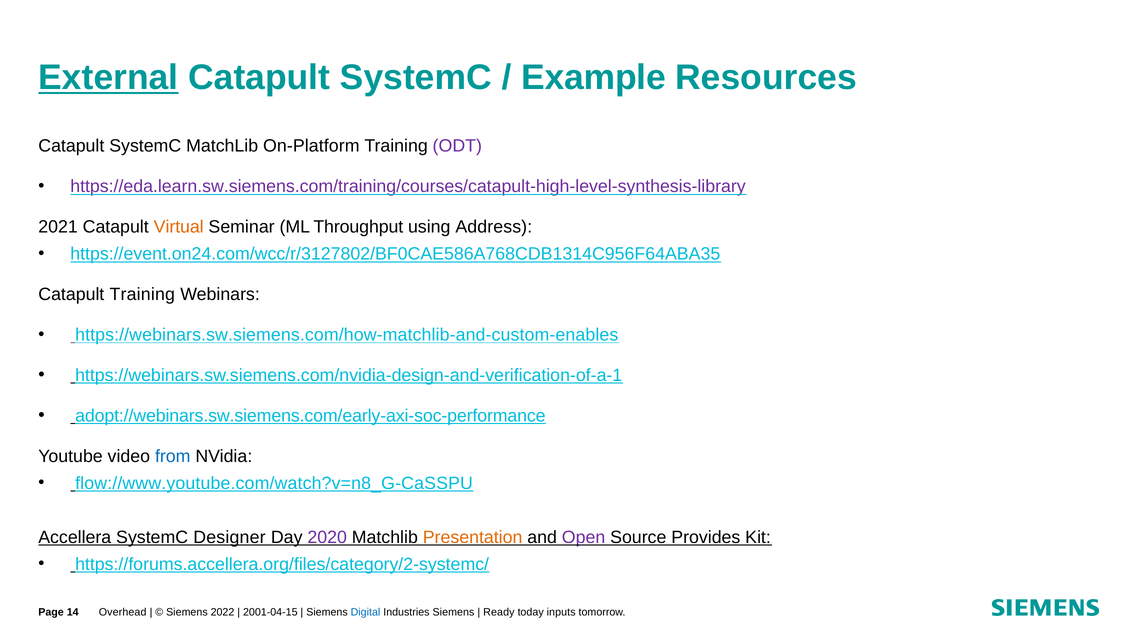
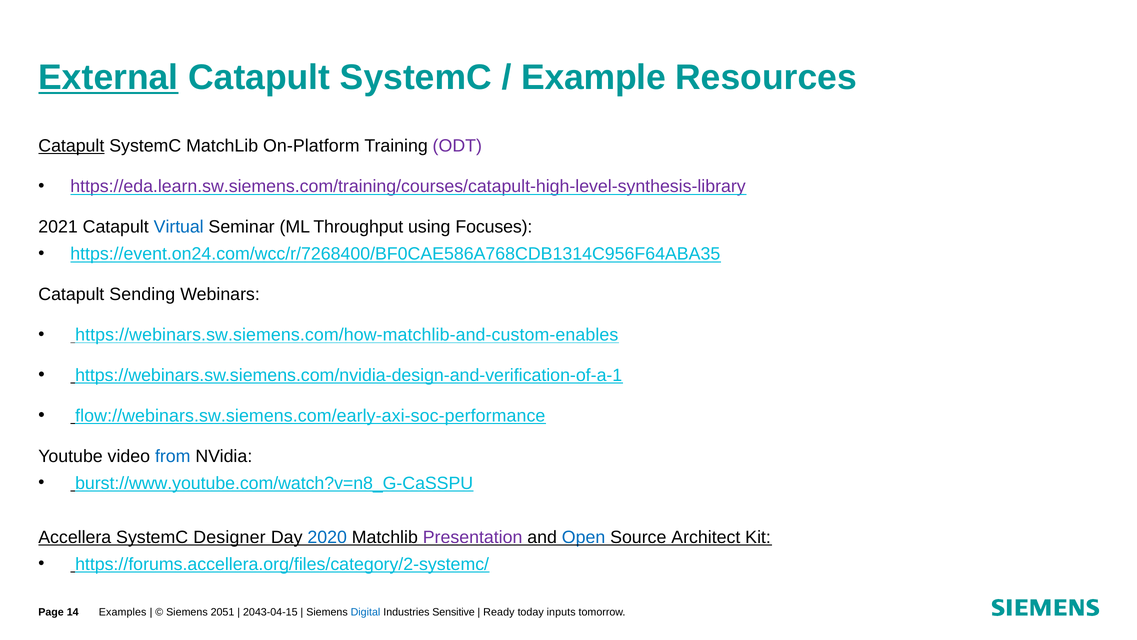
Catapult at (71, 146) underline: none -> present
Virtual colour: orange -> blue
Address: Address -> Focuses
https://event.on24.com/wcc/r/3127802/BF0CAE586A768CDB1314C956F64ABA35: https://event.on24.com/wcc/r/3127802/BF0CAE586A768CDB1314C956F64ABA35 -> https://event.on24.com/wcc/r/7268400/BF0CAE586A768CDB1314C956F64ABA35
Catapult Training: Training -> Sending
adopt://webinars.sw.siemens.com/early-axi-soc-performance: adopt://webinars.sw.siemens.com/early-axi-soc-performance -> flow://webinars.sw.siemens.com/early-axi-soc-performance
flow://www.youtube.com/watch?v=n8_G-CaSSPU: flow://www.youtube.com/watch?v=n8_G-CaSSPU -> burst://www.youtube.com/watch?v=n8_G-CaSSPU
2020 colour: purple -> blue
Presentation colour: orange -> purple
Open colour: purple -> blue
Provides: Provides -> Architect
Overhead: Overhead -> Examples
2022: 2022 -> 2051
2001-04-15: 2001-04-15 -> 2043-04-15
Industries Siemens: Siemens -> Sensitive
